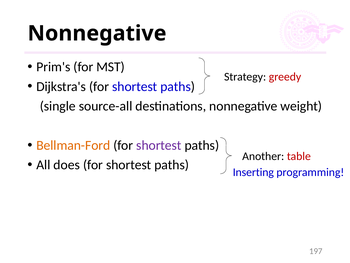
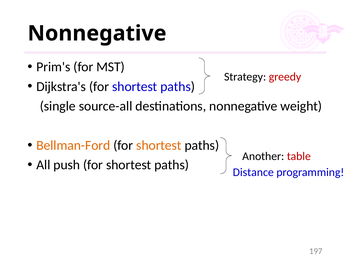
shortest at (159, 145) colour: purple -> orange
does: does -> push
Inserting: Inserting -> Distance
